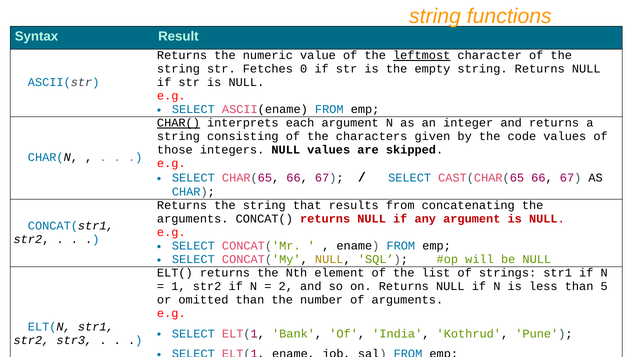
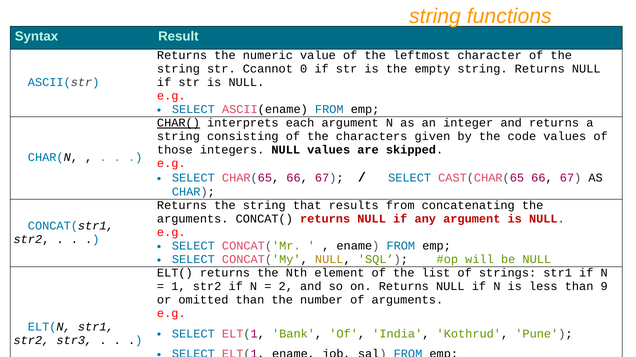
leftmost underline: present -> none
Fetches: Fetches -> Ccannot
5: 5 -> 9
